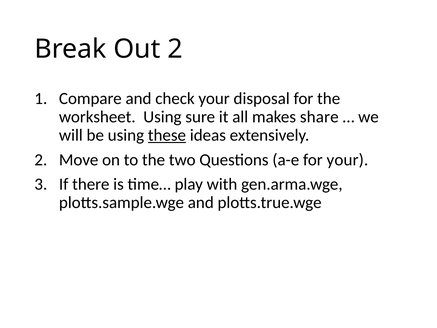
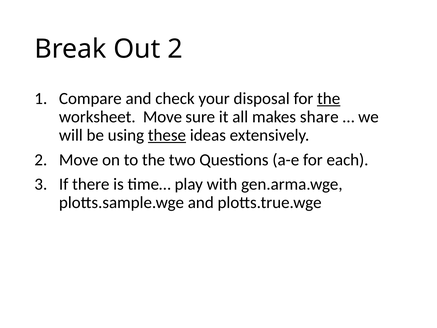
the at (329, 99) underline: none -> present
worksheet Using: Using -> Move
for your: your -> each
